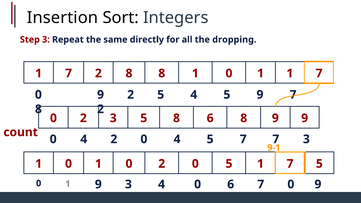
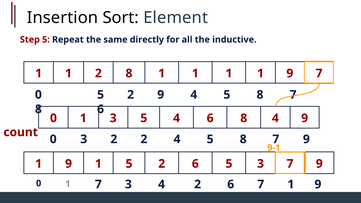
Integers: Integers -> Element
Step 3: 3 -> 5
dropping: dropping -> inductive
7 at (69, 73): 7 -> 1
8 8: 8 -> 1
0 at (229, 73): 0 -> 1
1 at (290, 73): 1 -> 9
9 at (101, 95): 9 -> 5
2 5: 5 -> 9
9 at (260, 95): 9 -> 8
8 2: 2 -> 6
2 at (83, 118): 2 -> 1
5 8: 8 -> 4
8 9: 9 -> 4
4 at (84, 139): 4 -> 3
0 at (144, 139): 0 -> 2
7 at (243, 139): 7 -> 8
3 at (306, 139): 3 -> 9
0 at (69, 164): 0 -> 9
0 at (129, 164): 0 -> 5
0 at (195, 164): 0 -> 6
1 at (261, 164): 1 -> 3
5 at (319, 164): 5 -> 9
1 9: 9 -> 7
4 0: 0 -> 2
6 7 0: 0 -> 1
